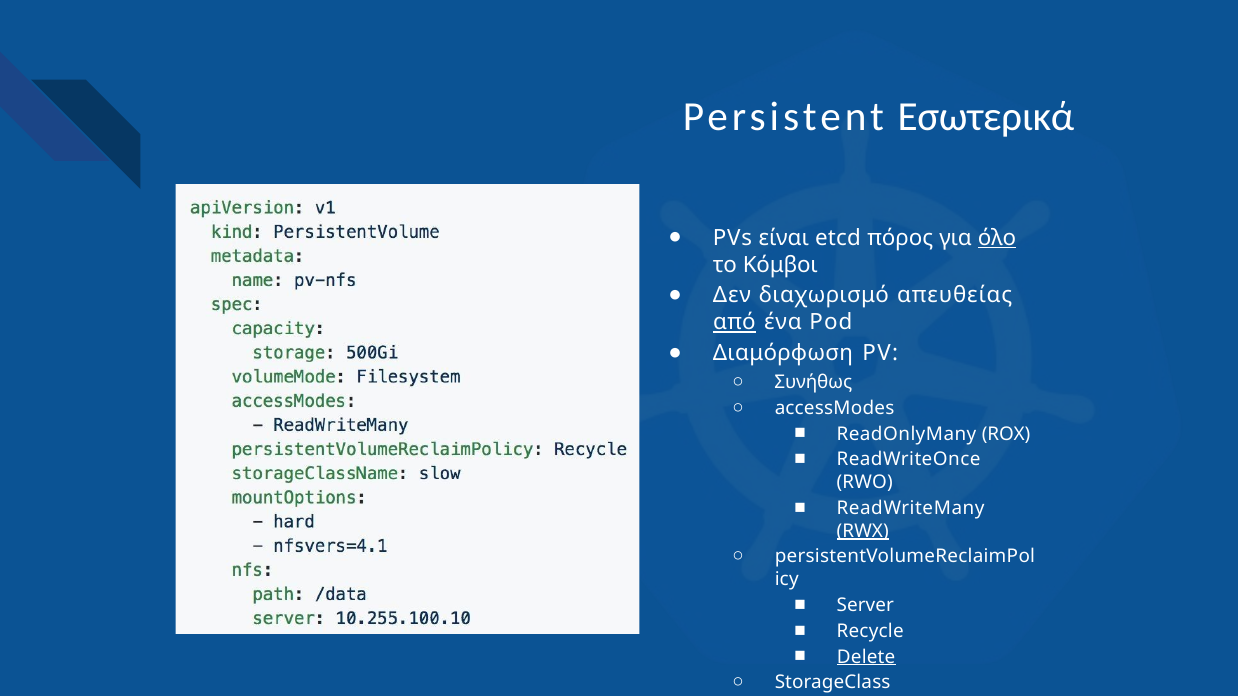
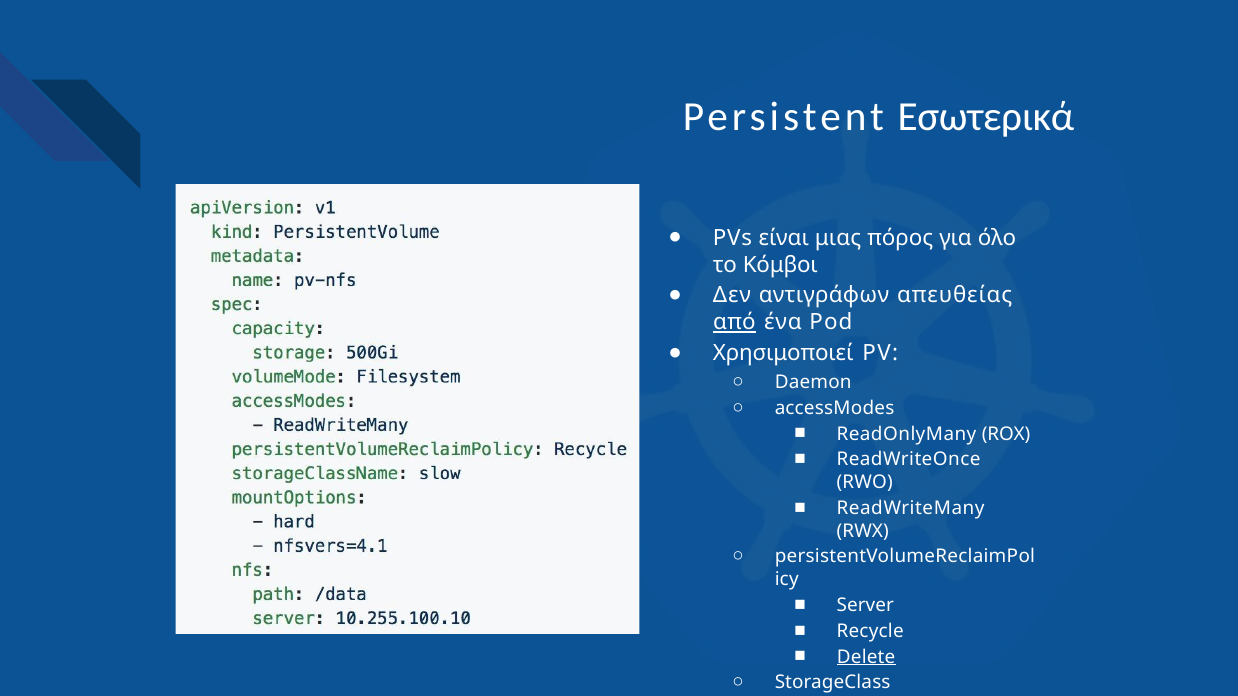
etcd: etcd -> μιας
όλο underline: present -> none
διαχωρισμό: διαχωρισμό -> αντιγράφων
Διαμόρφωση: Διαμόρφωση -> Χρησιμοποιεί
Συνήθως: Συνήθως -> Daemon
RWX underline: present -> none
